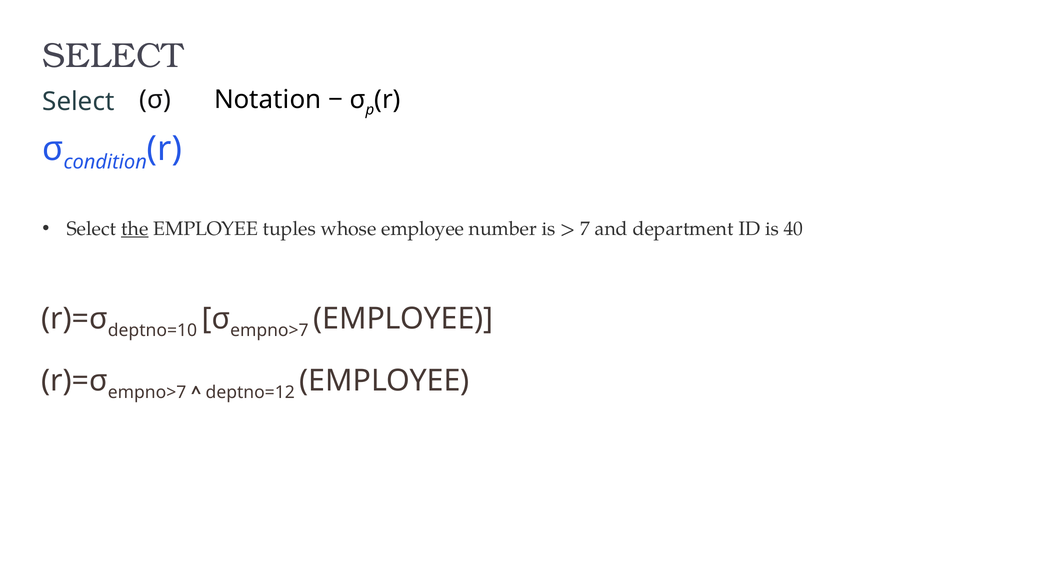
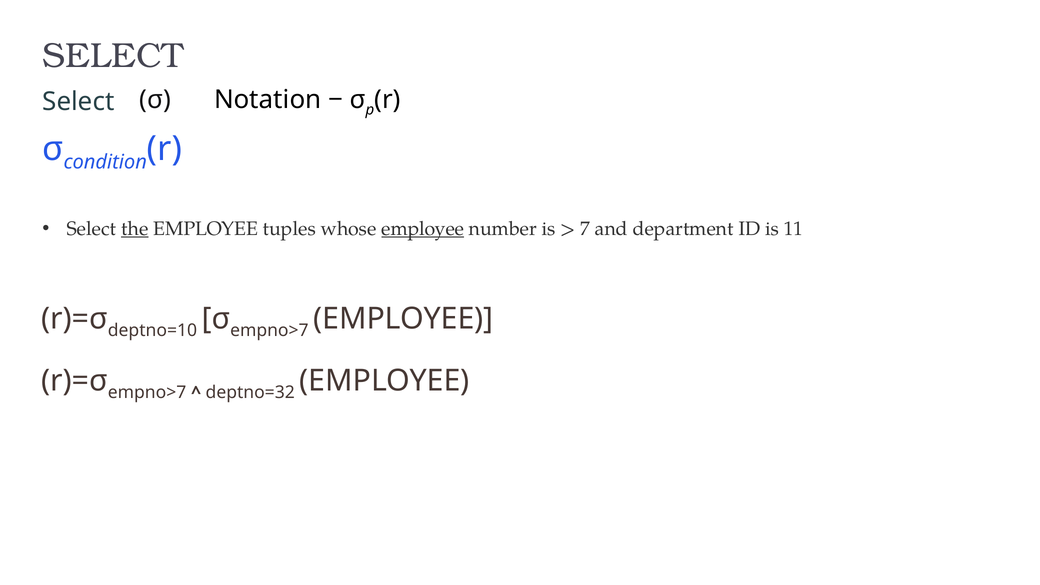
employee at (423, 229) underline: none -> present
40: 40 -> 11
deptno=12: deptno=12 -> deptno=32
